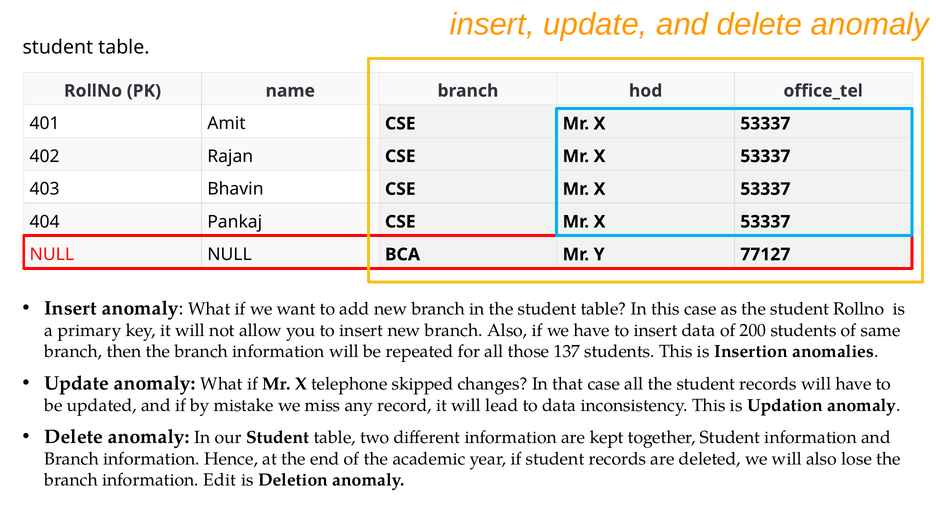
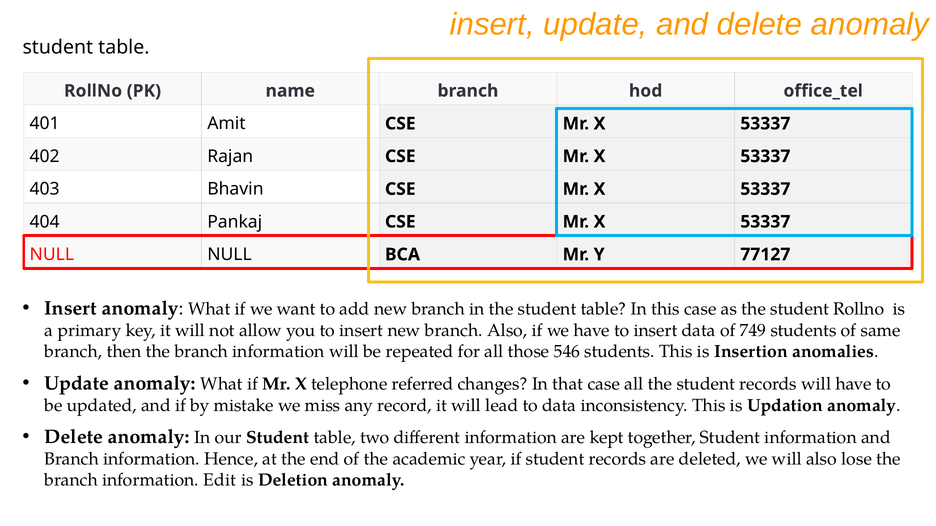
200: 200 -> 749
137: 137 -> 546
skipped: skipped -> referred
